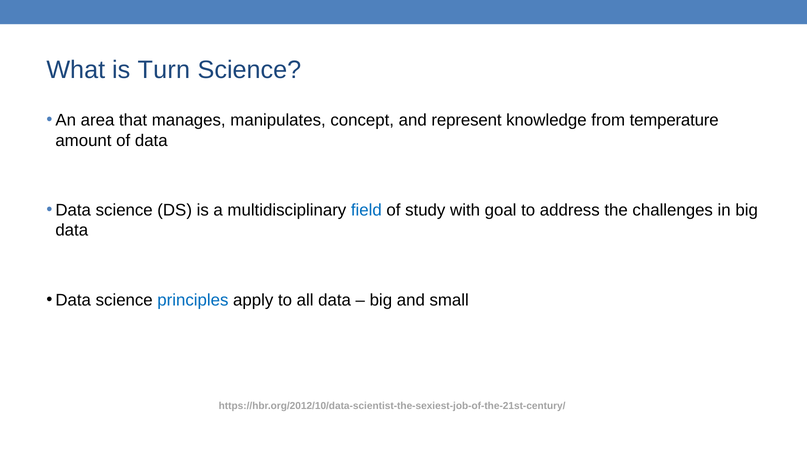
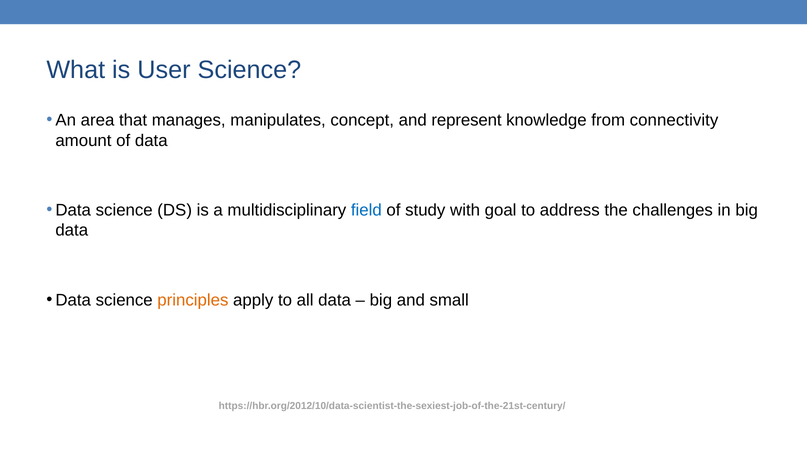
Turn: Turn -> User
temperature: temperature -> connectivity
principles colour: blue -> orange
